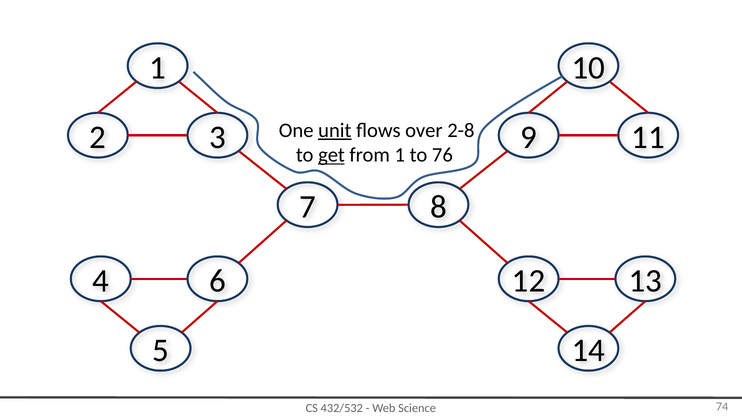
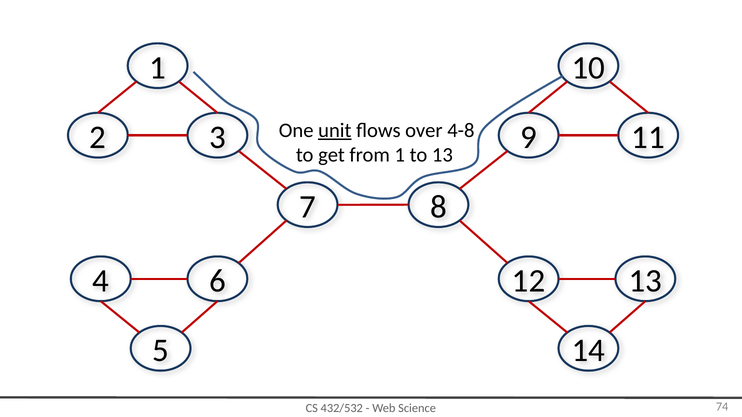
2-8: 2-8 -> 4-8
get underline: present -> none
to 76: 76 -> 13
